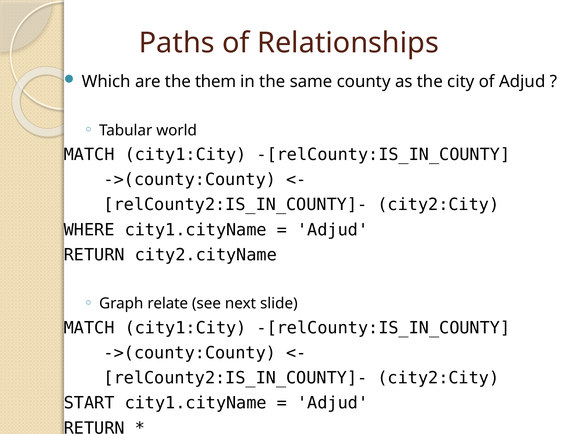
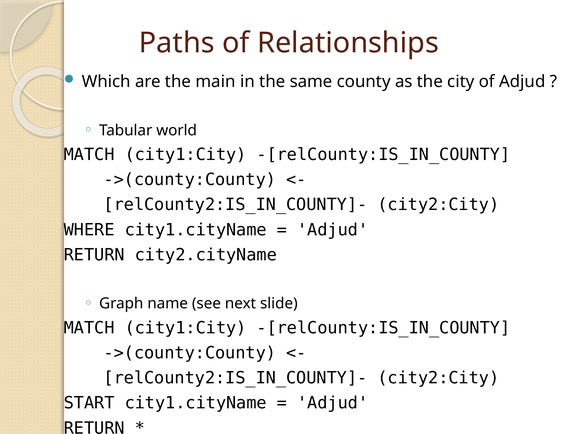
them: them -> main
relate: relate -> name
